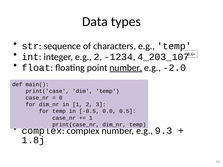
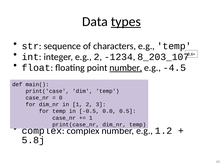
types underline: none -> present
4_203_107: 4_203_107 -> 8_203_107
-2.0: -2.0 -> -4.5
9.3: 9.3 -> 1.2
1.8j: 1.8j -> 5.8j
